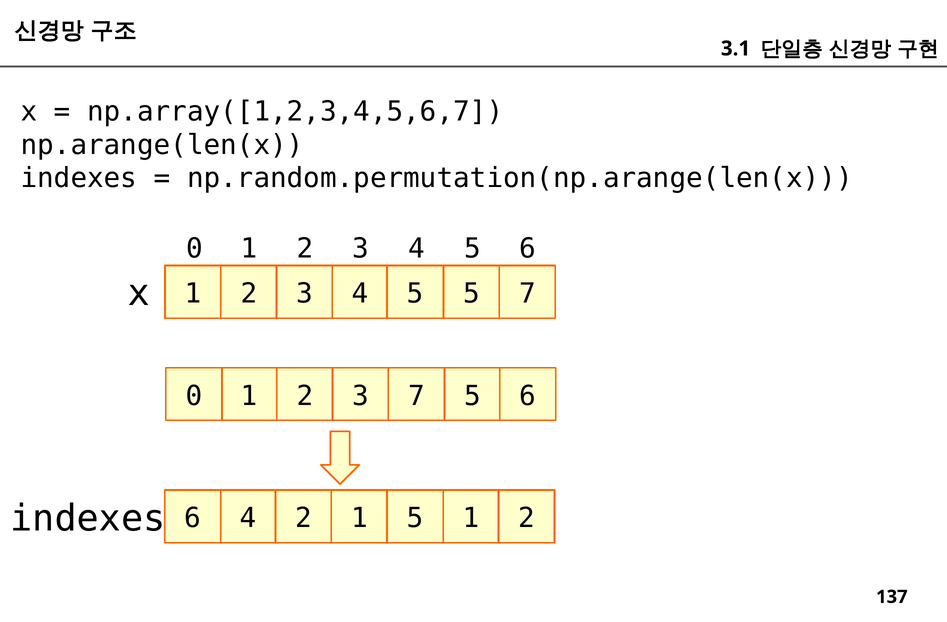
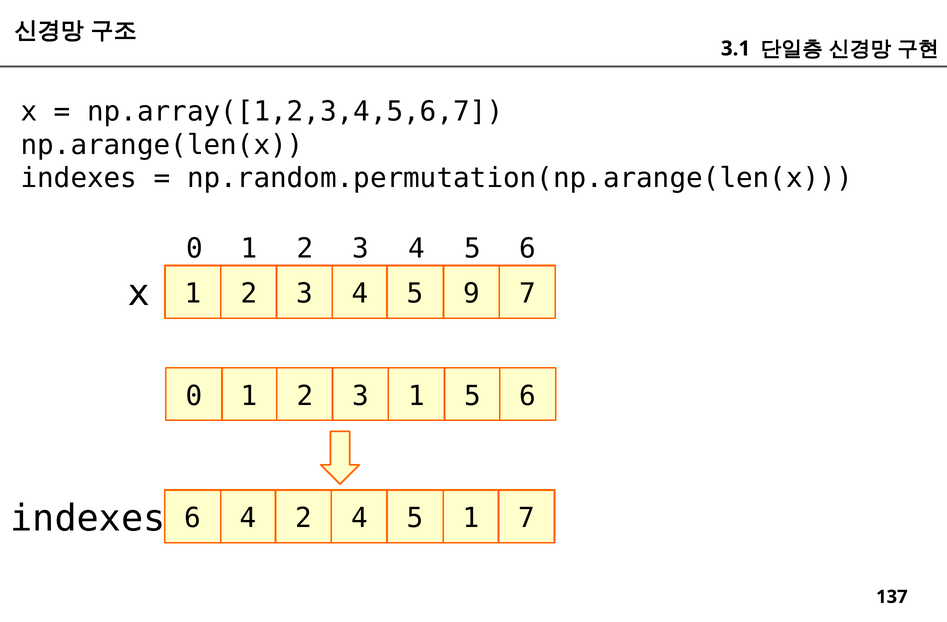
5 5: 5 -> 9
3 7: 7 -> 1
2 1: 1 -> 4
5 1 2: 2 -> 7
